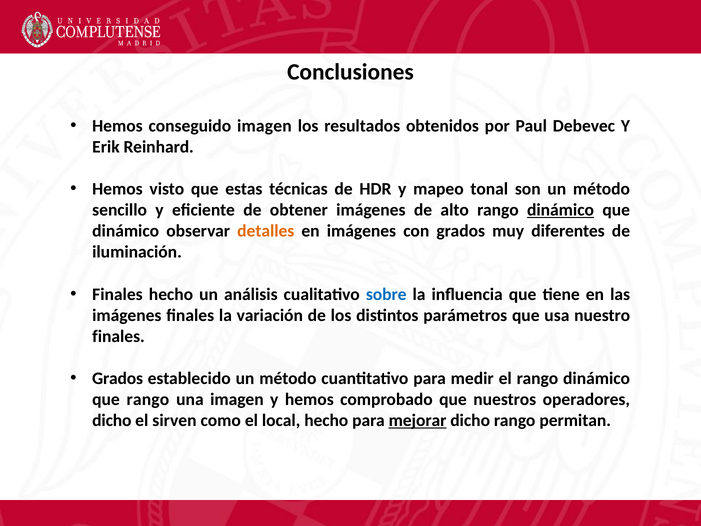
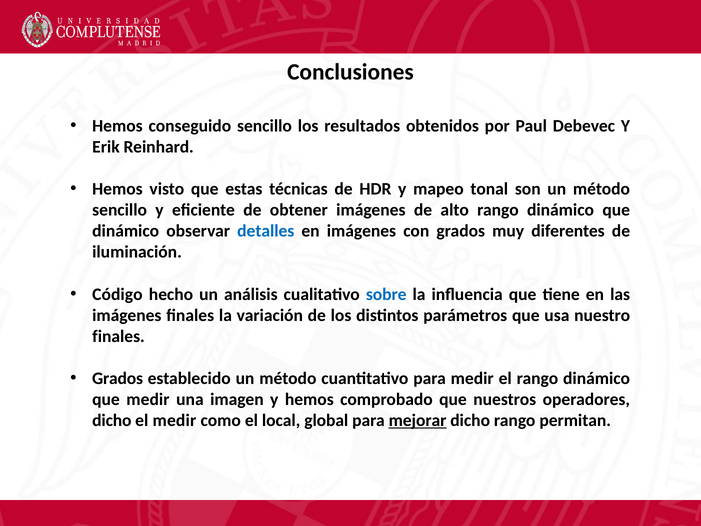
conseguido imagen: imagen -> sencillo
dinámico at (561, 210) underline: present -> none
detalles colour: orange -> blue
Finales at (117, 294): Finales -> Código
que rango: rango -> medir
el sirven: sirven -> medir
local hecho: hecho -> global
